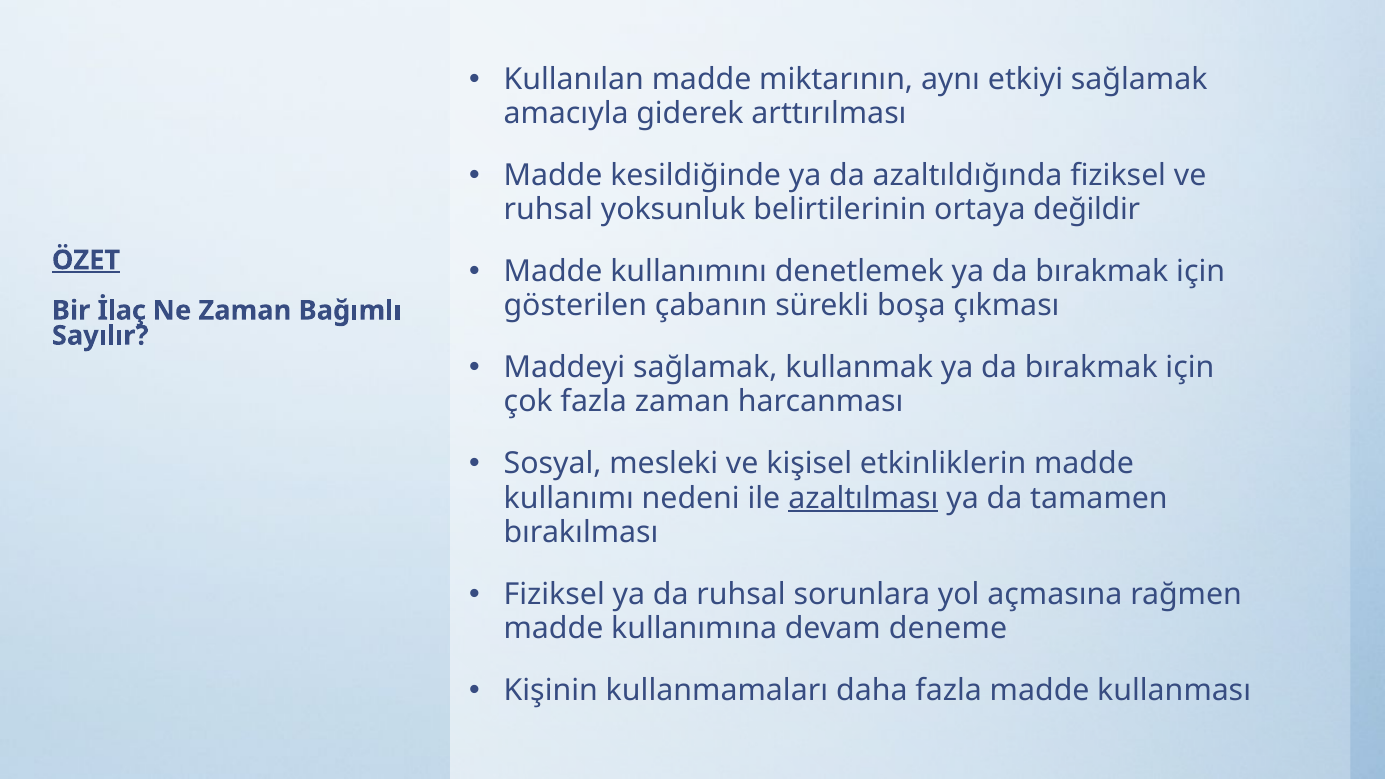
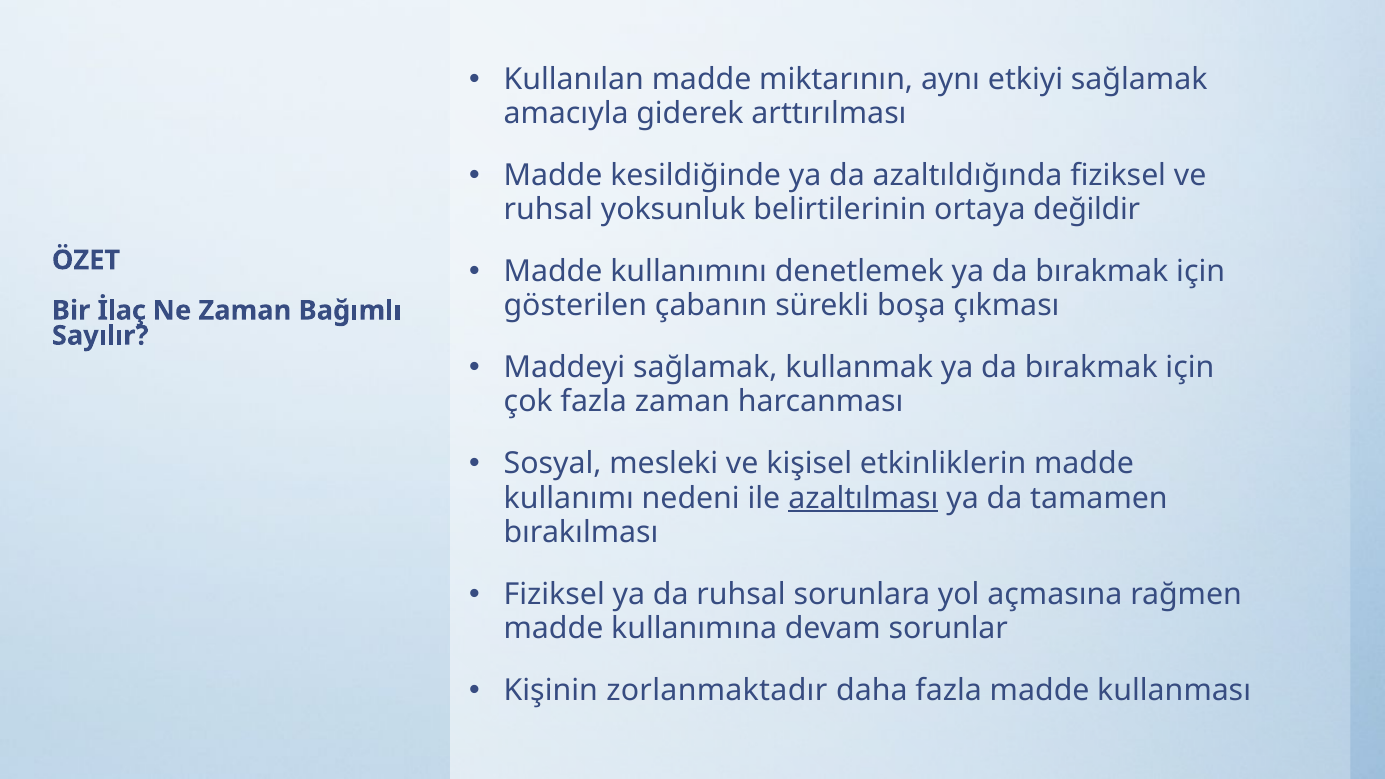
ÖZET underline: present -> none
deneme: deneme -> sorunlar
kullanmamaları: kullanmamaları -> zorlanmaktadır
